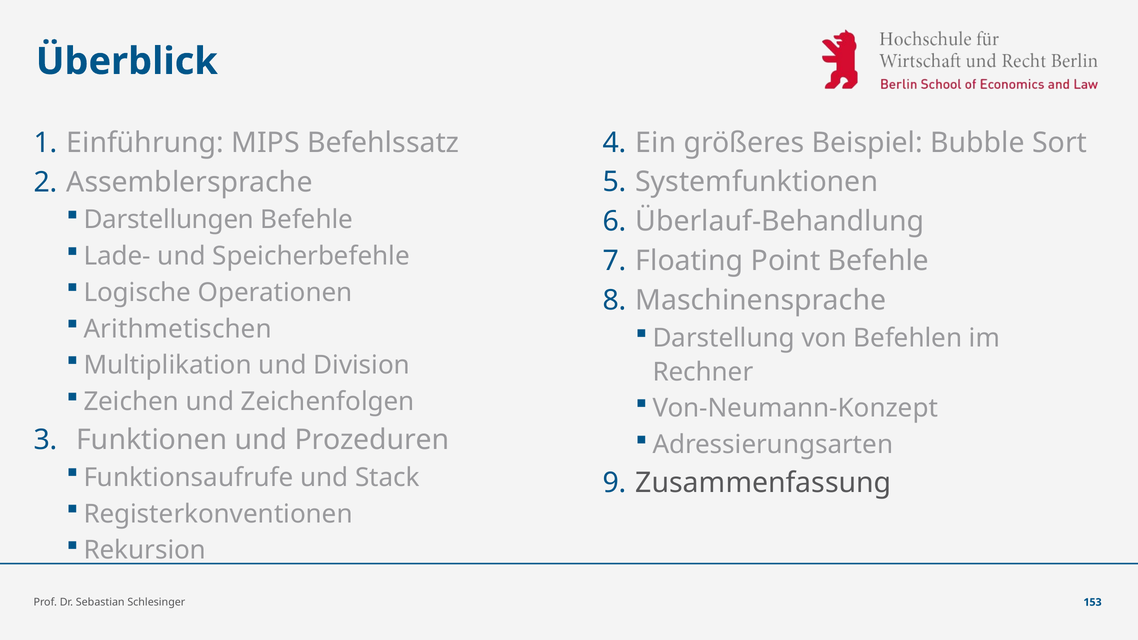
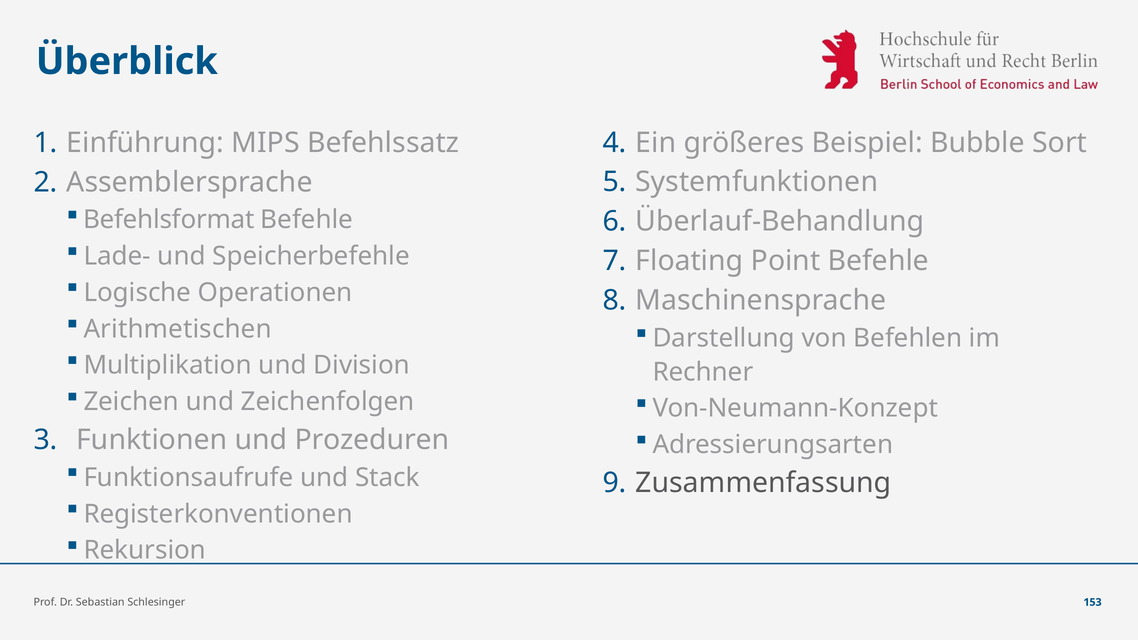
Darstellungen: Darstellungen -> Befehlsformat
